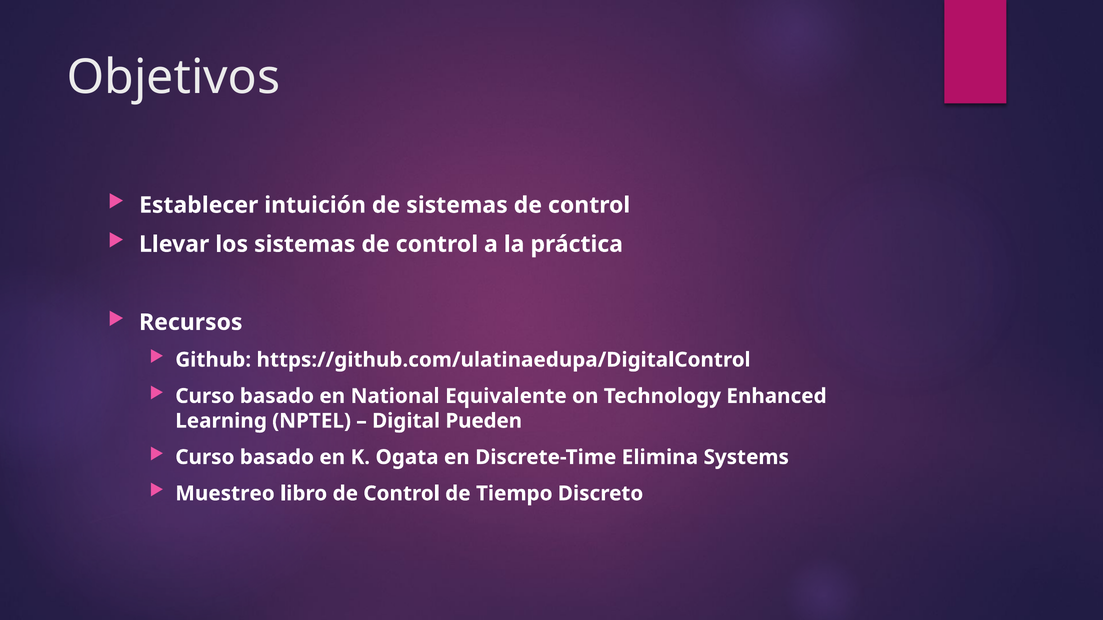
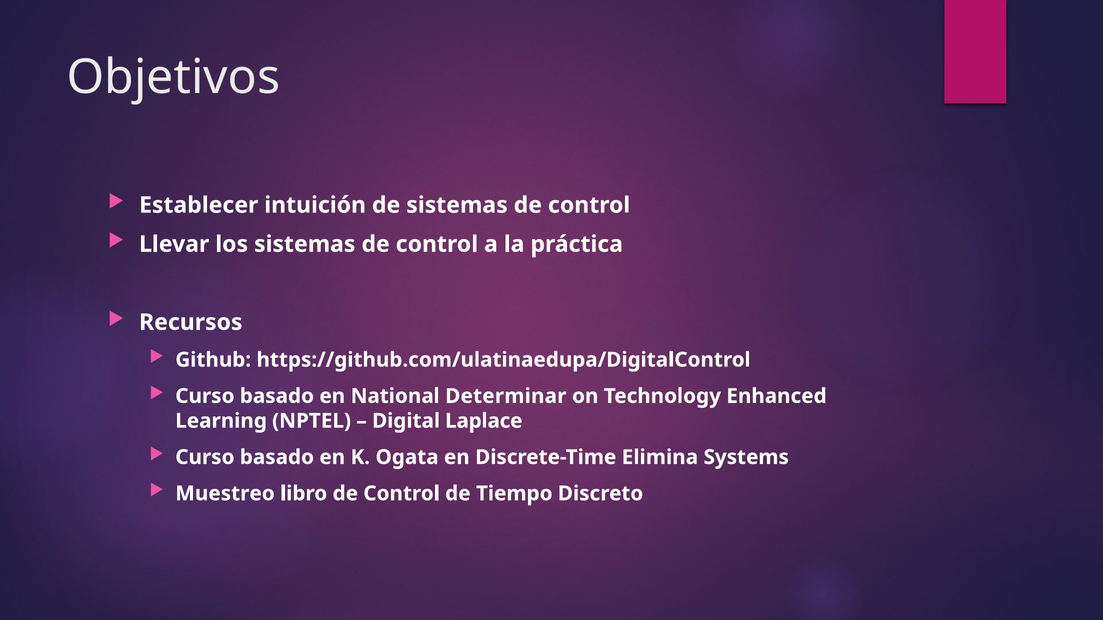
Equivalente: Equivalente -> Determinar
Pueden: Pueden -> Laplace
